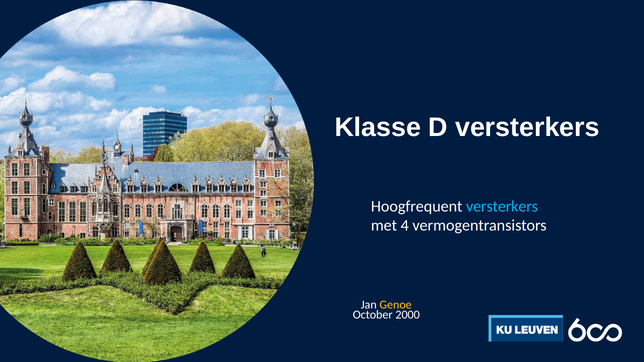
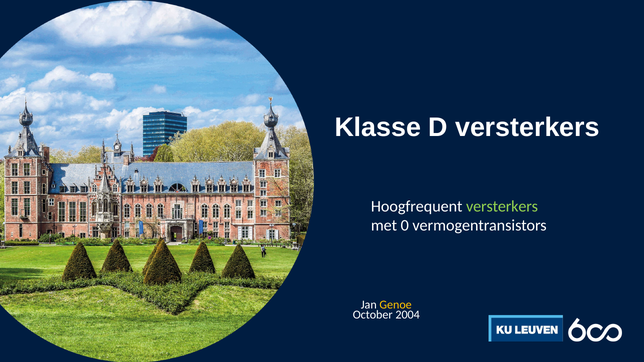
versterkers at (502, 206) colour: light blue -> light green
4: 4 -> 0
2000: 2000 -> 2004
